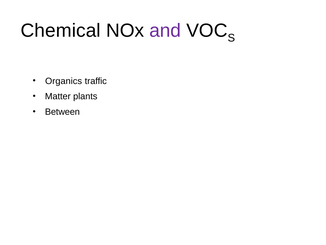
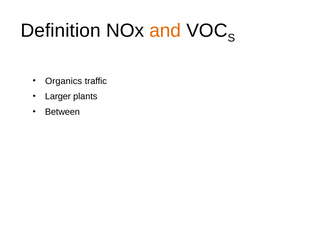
Chemical: Chemical -> Definition
and colour: purple -> orange
Matter: Matter -> Larger
